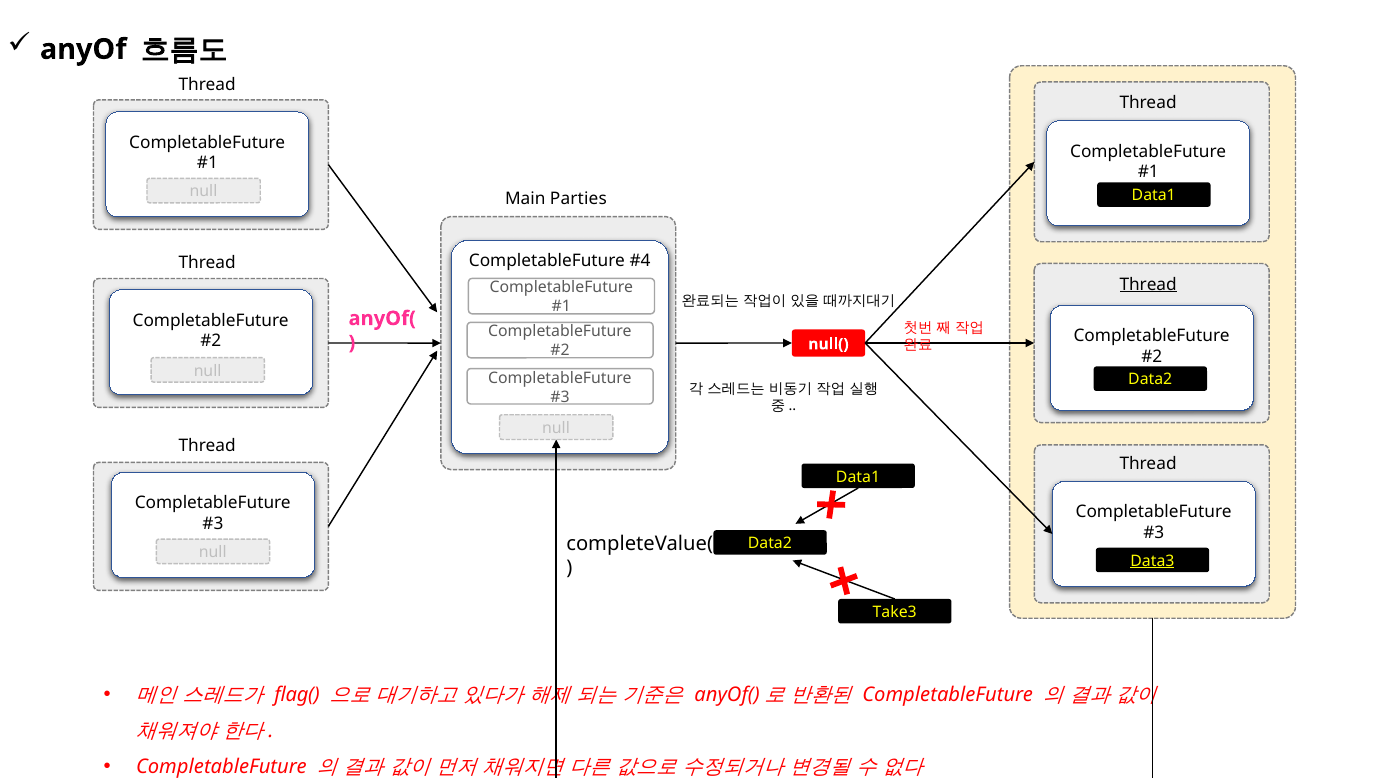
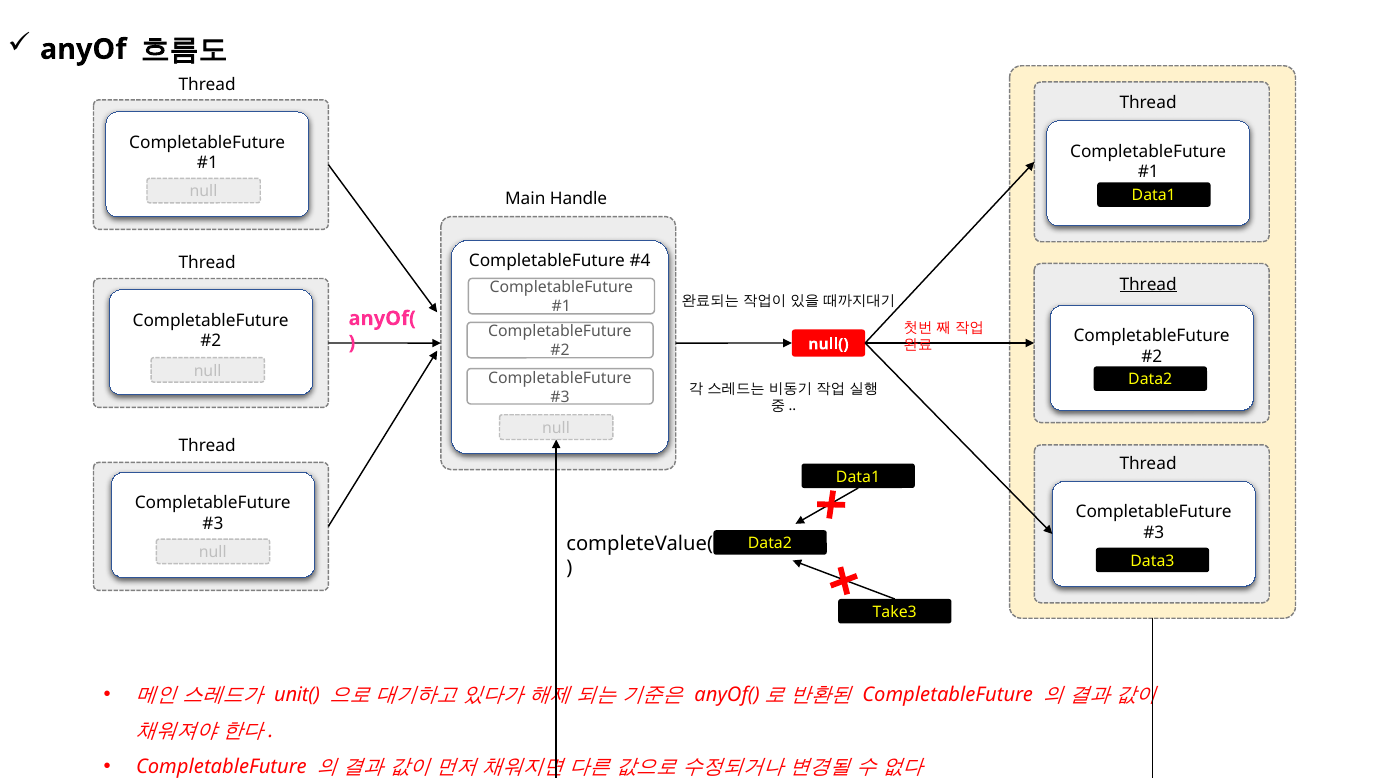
Parties: Parties -> Handle
Data3 underline: present -> none
flag(: flag( -> unit(
